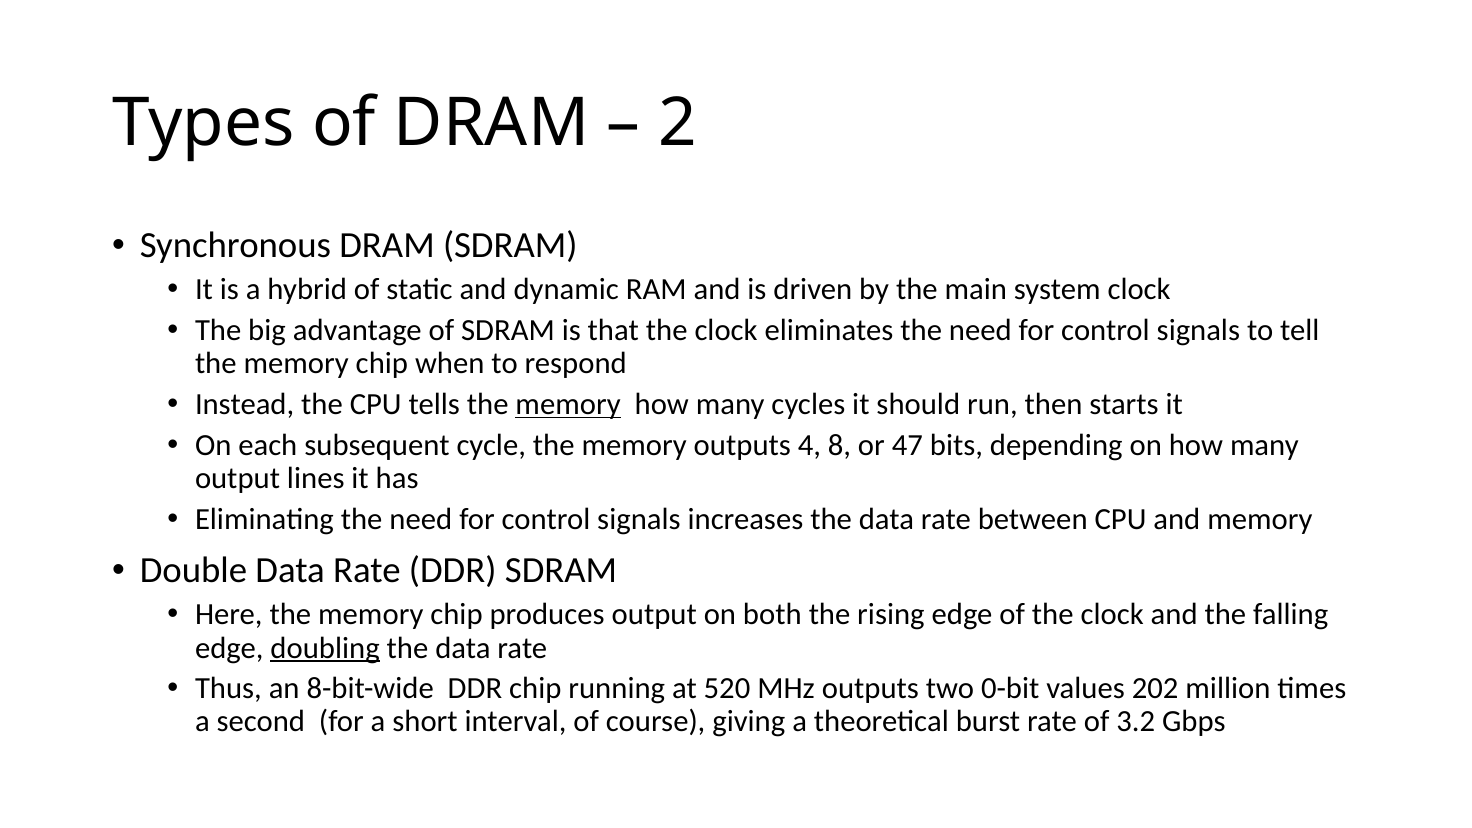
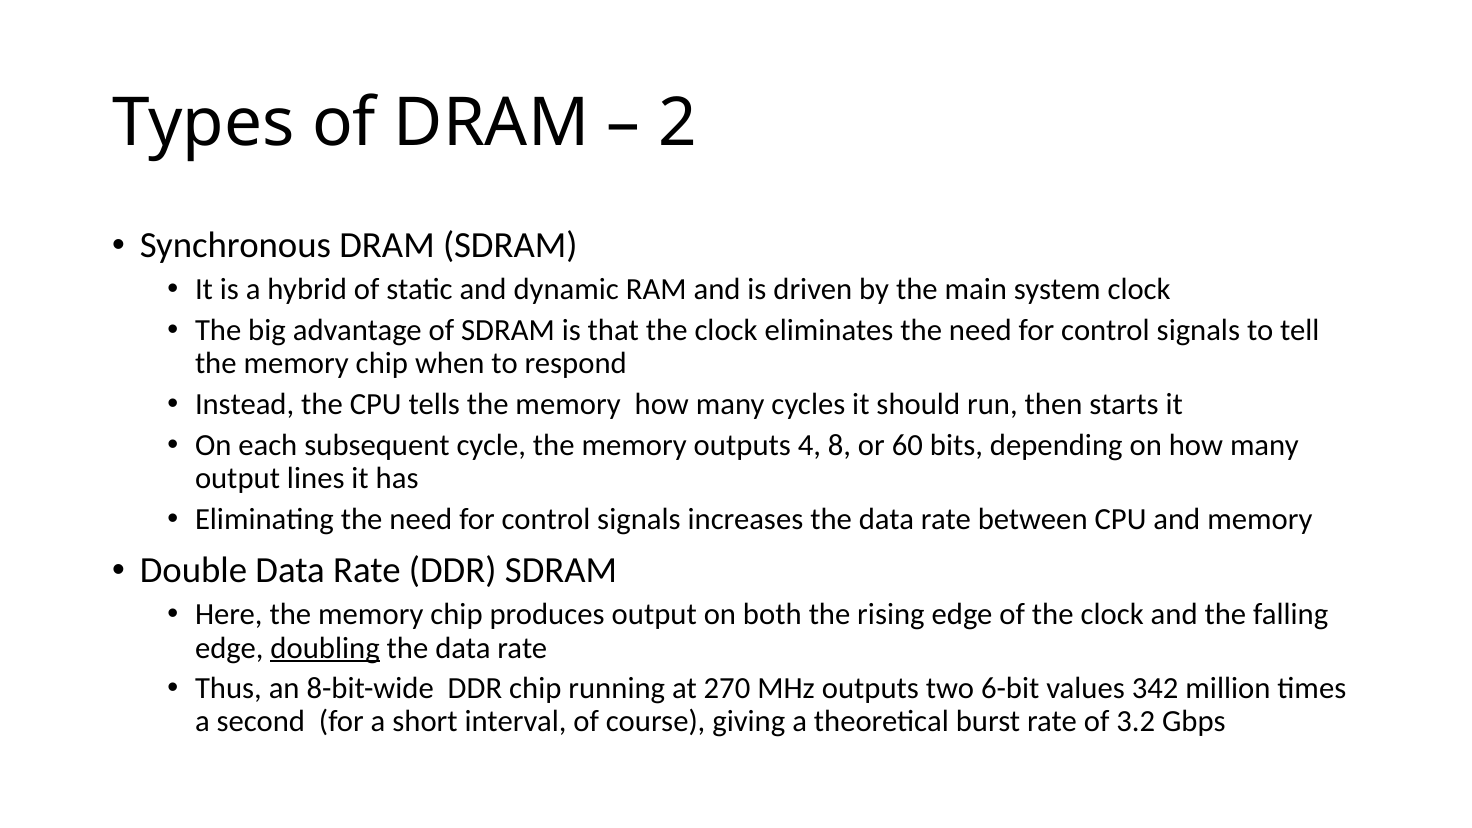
memory at (568, 404) underline: present -> none
47: 47 -> 60
520: 520 -> 270
0-bit: 0-bit -> 6-bit
202: 202 -> 342
